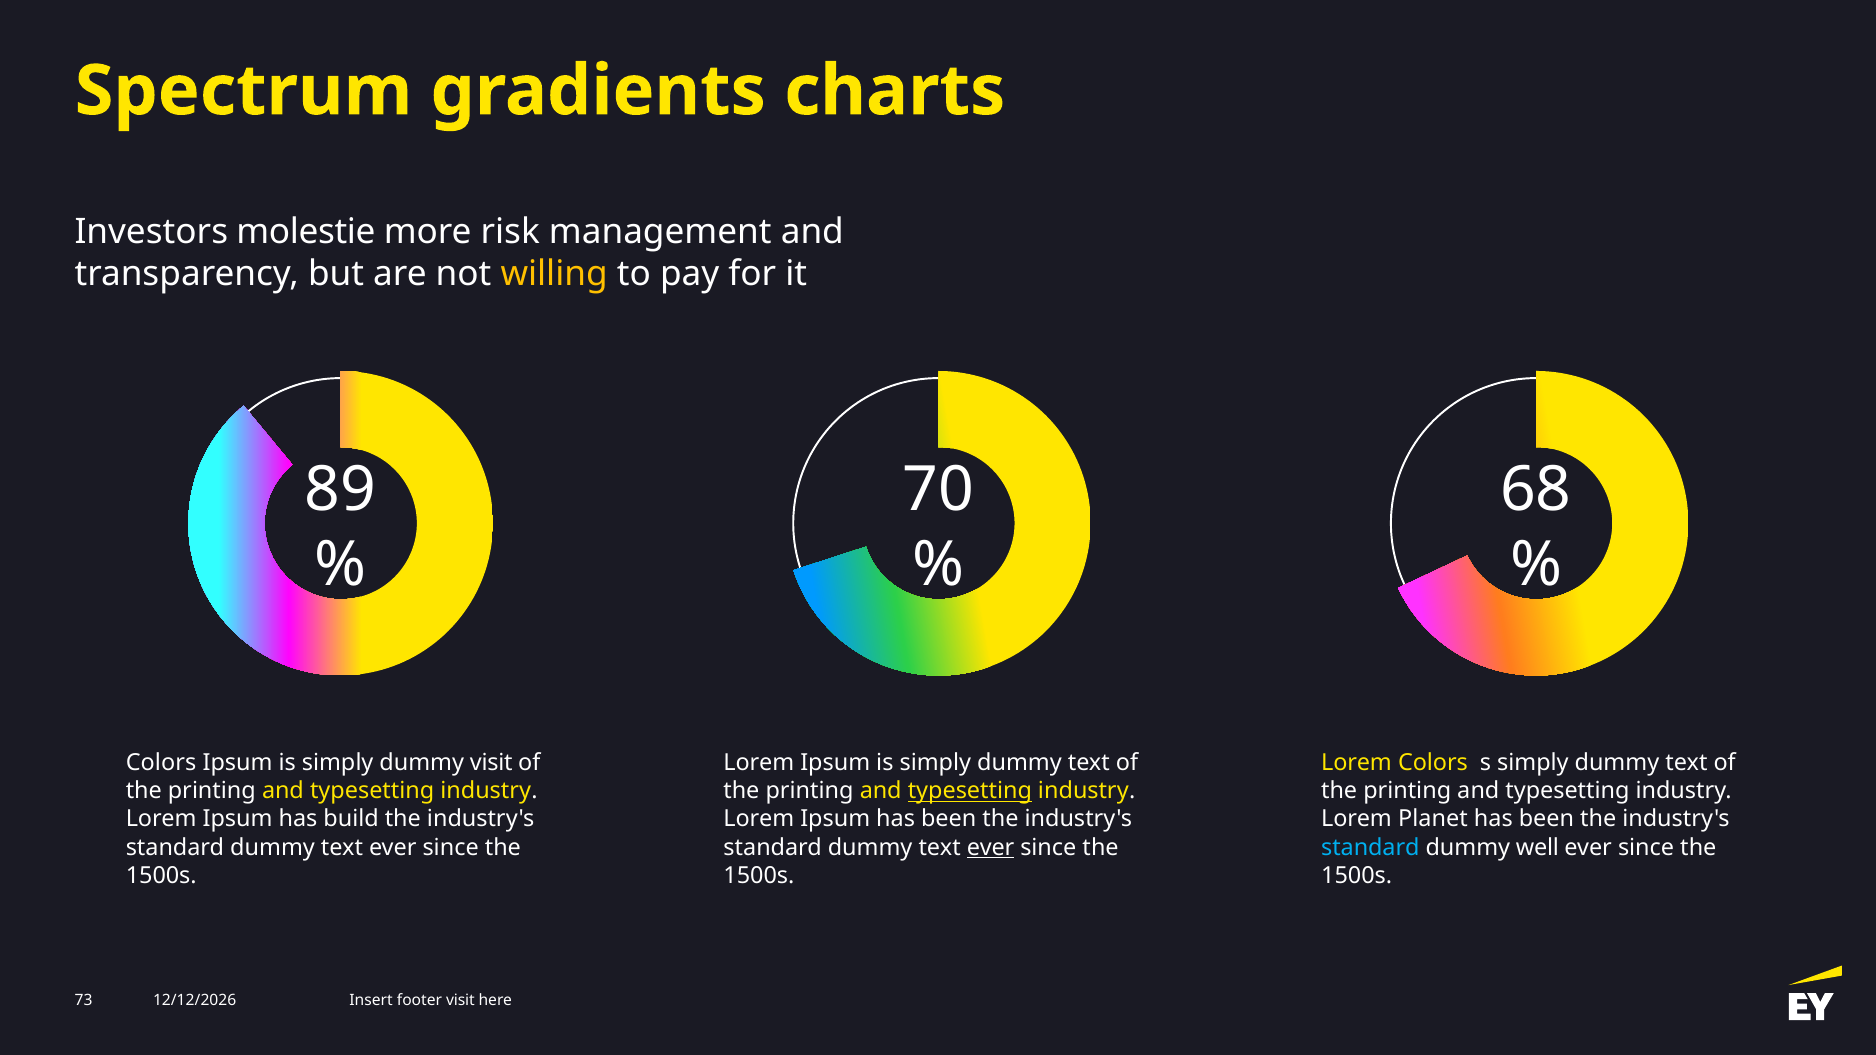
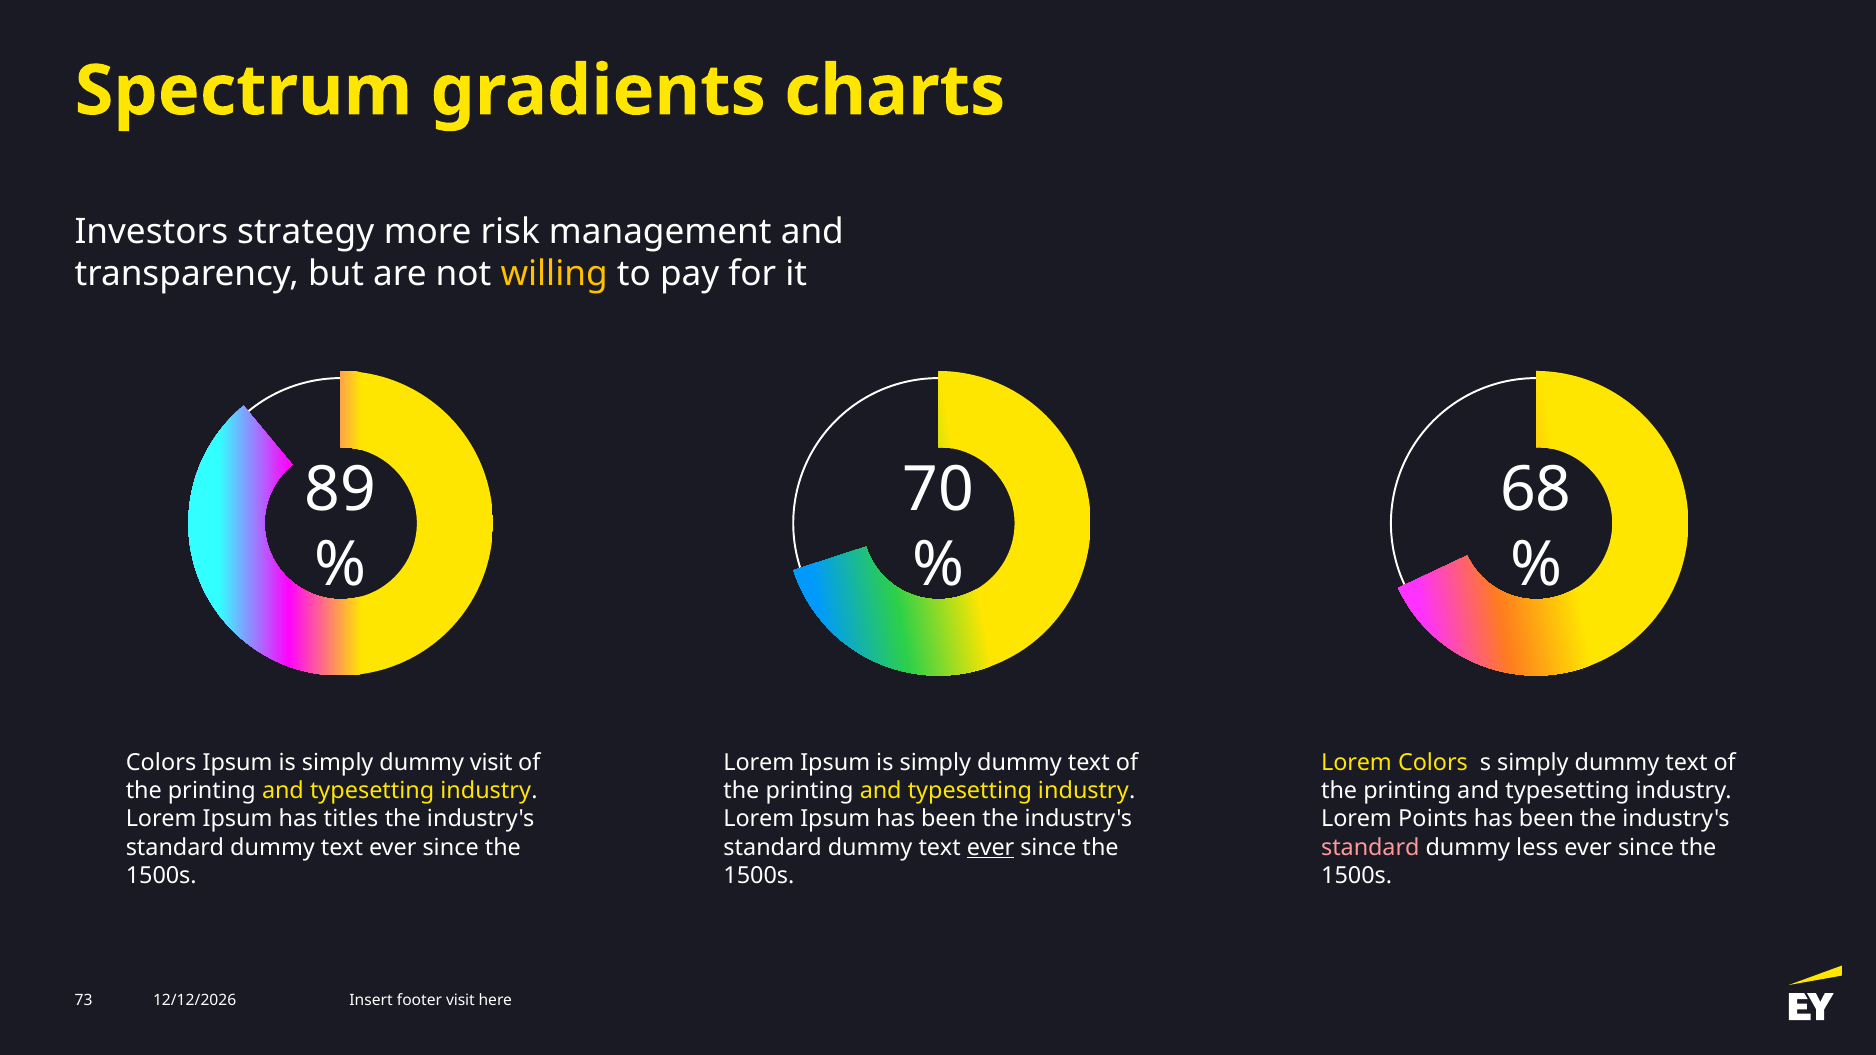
molestie: molestie -> strategy
typesetting at (970, 791) underline: present -> none
build: build -> titles
Planet: Planet -> Points
standard at (1370, 848) colour: light blue -> pink
well: well -> less
